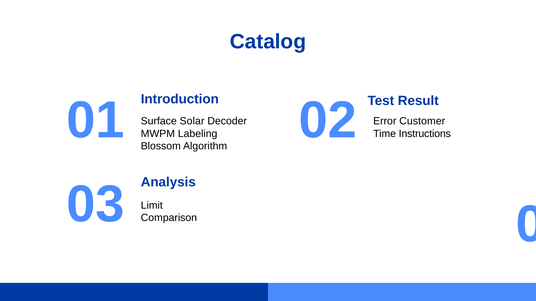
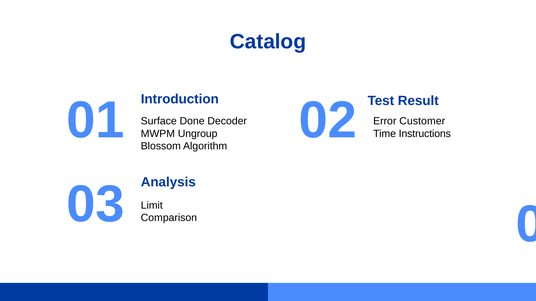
Solar: Solar -> Done
Labeling: Labeling -> Ungroup
